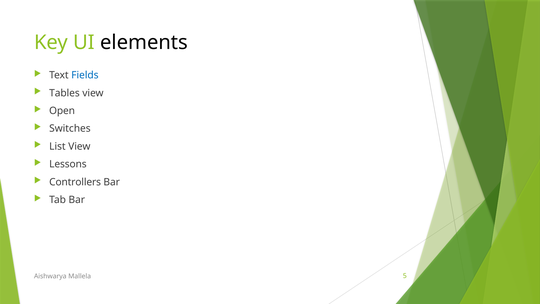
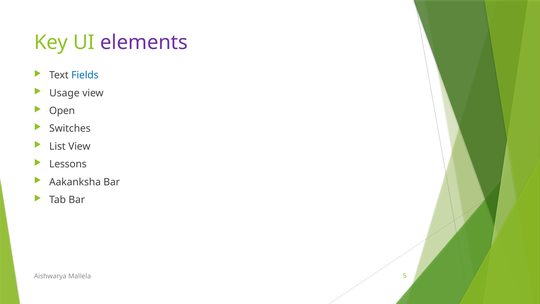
elements colour: black -> purple
Tables: Tables -> Usage
Controllers: Controllers -> Aakanksha
